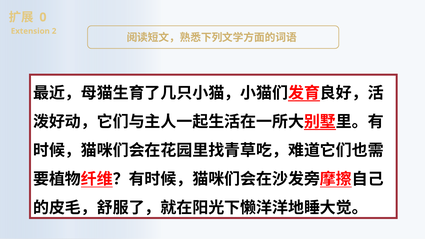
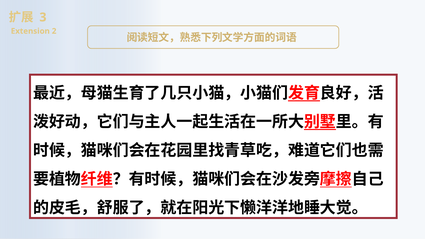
0: 0 -> 3
